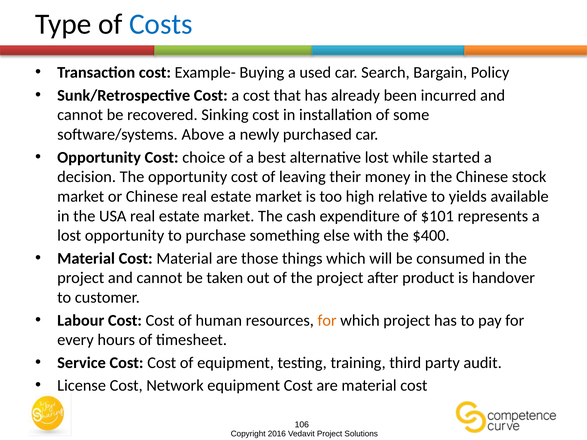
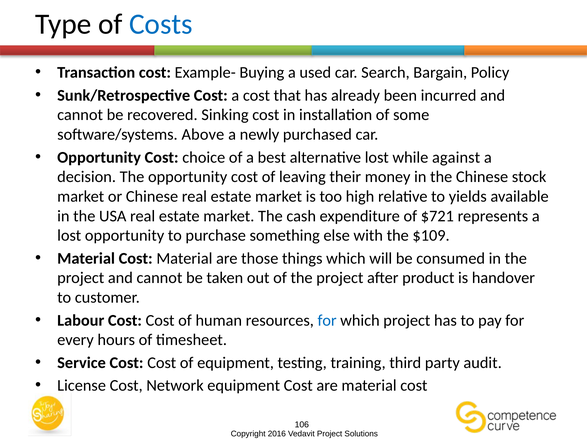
started: started -> against
$101: $101 -> $721
$400: $400 -> $109
for at (327, 320) colour: orange -> blue
